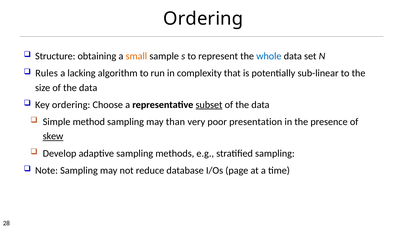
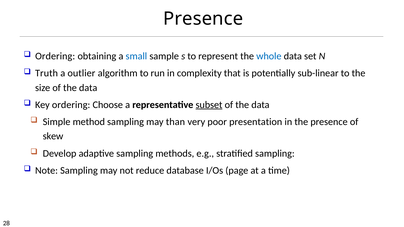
Ordering at (203, 19): Ordering -> Presence
Structure at (55, 56): Structure -> Ordering
small colour: orange -> blue
Rules: Rules -> Truth
lacking: lacking -> outlier
skew underline: present -> none
